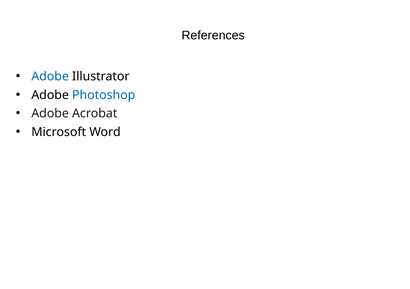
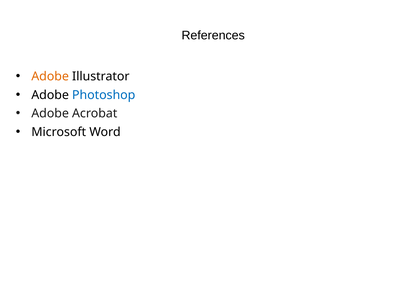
Adobe at (50, 76) colour: blue -> orange
